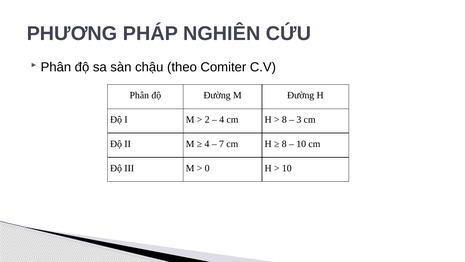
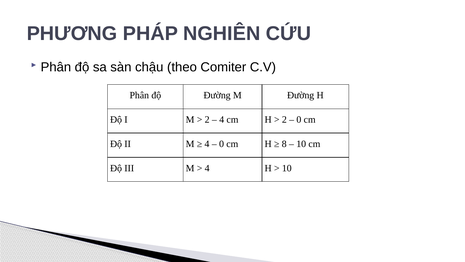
8 at (284, 119): 8 -> 2
3 at (299, 119): 3 -> 0
7 at (222, 144): 7 -> 0
0 at (207, 168): 0 -> 4
